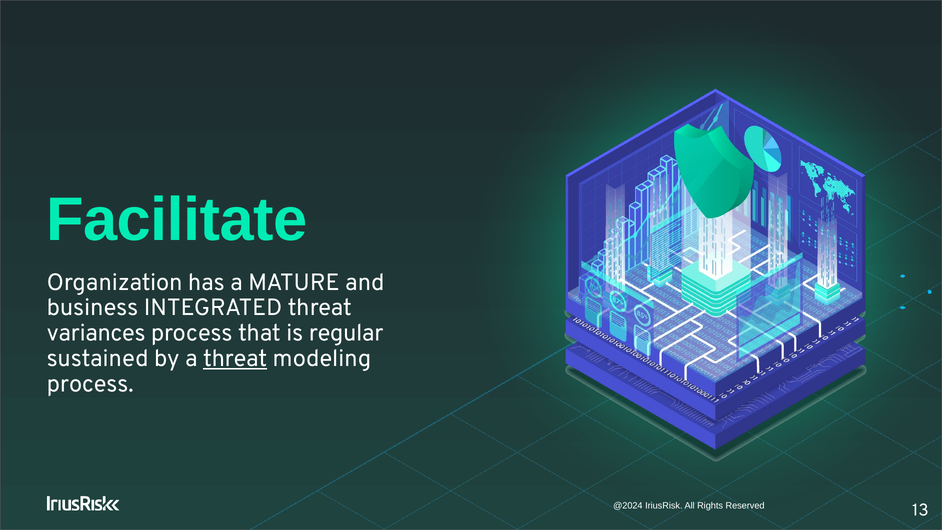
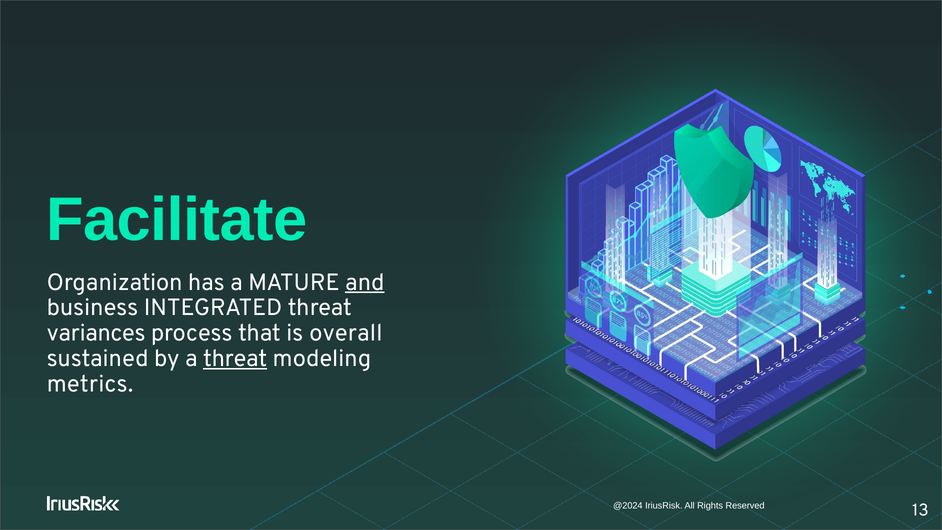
and underline: none -> present
regular: regular -> overall
process at (90, 384): process -> metrics
